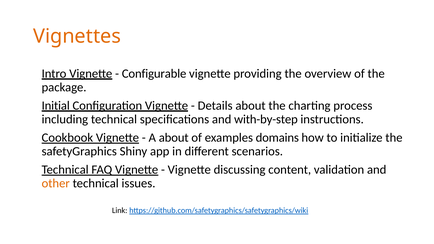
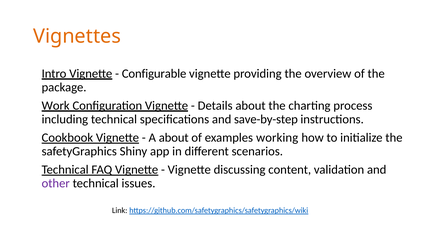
Initial: Initial -> Work
with-by-step: with-by-step -> save-by-step
domains: domains -> working
other colour: orange -> purple
